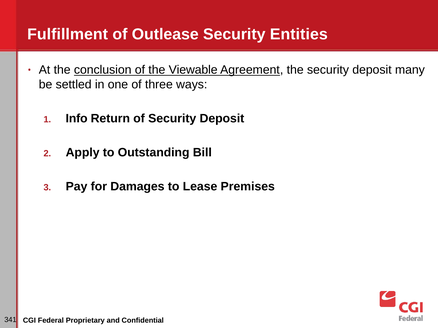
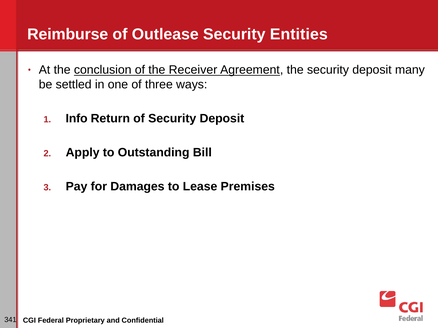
Fulfillment: Fulfillment -> Reimburse
Viewable: Viewable -> Receiver
